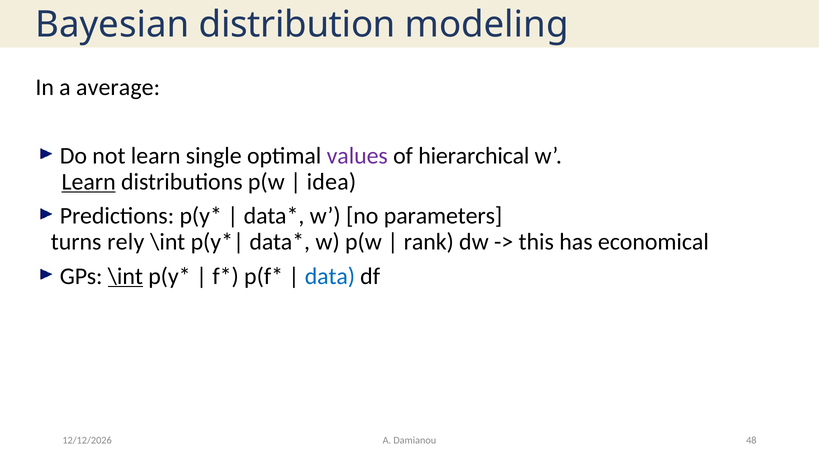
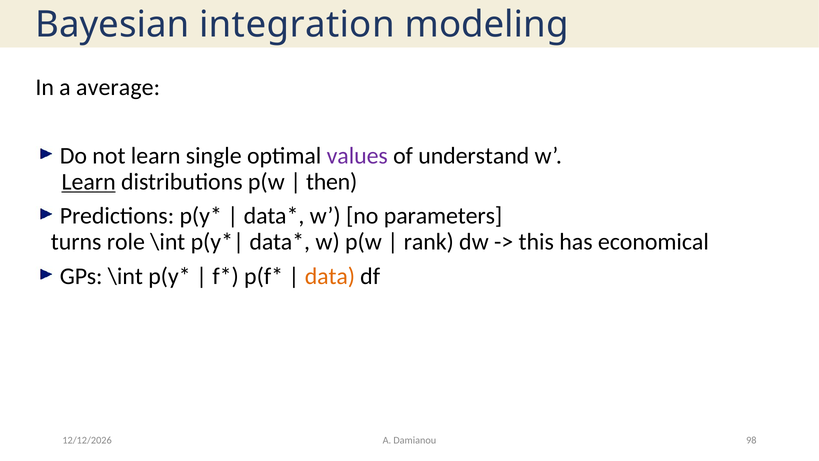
distribution: distribution -> integration
hierarchical: hierarchical -> understand
idea: idea -> then
rely: rely -> role
\int at (125, 276) underline: present -> none
data colour: blue -> orange
48: 48 -> 98
